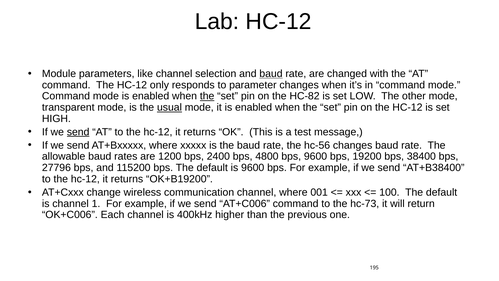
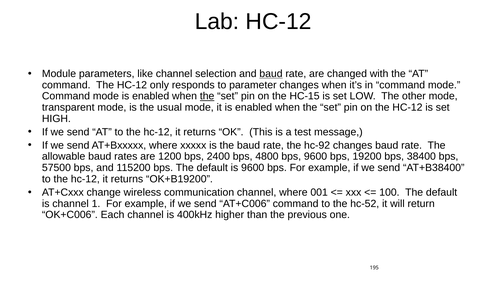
HC-82: HC-82 -> HC-15
usual underline: present -> none
send at (78, 132) underline: present -> none
hc-56: hc-56 -> hc-92
27796: 27796 -> 57500
hc-73: hc-73 -> hc-52
